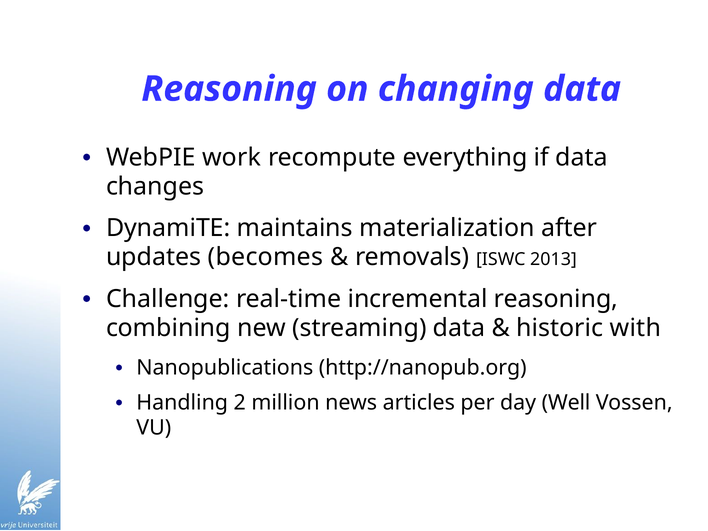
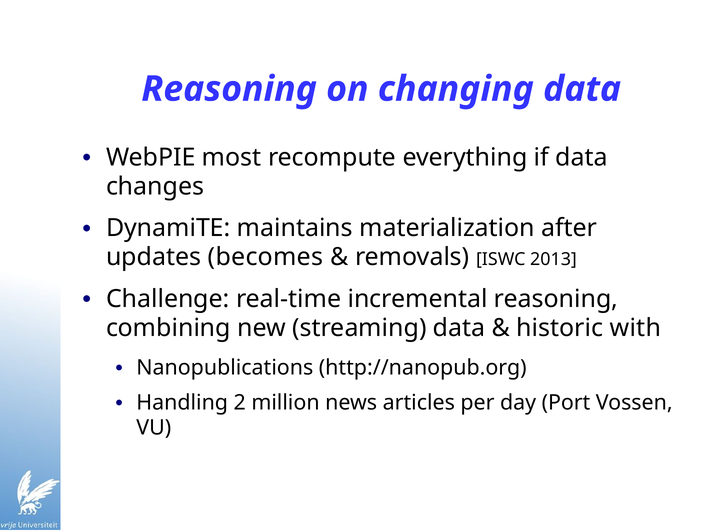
work: work -> most
Well: Well -> Port
